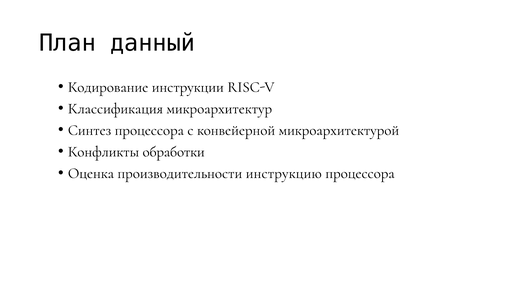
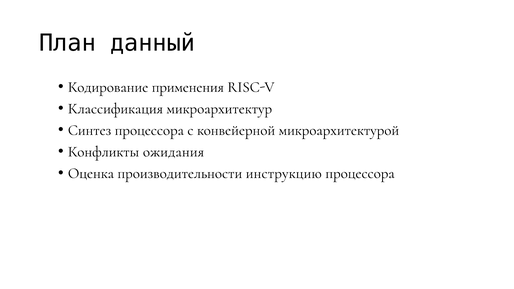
инструкции: инструкции -> применения
обработки: обработки -> ожидания
